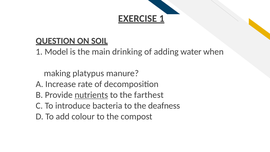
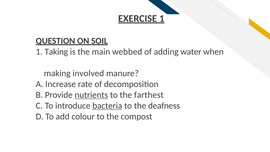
Model: Model -> Taking
drinking: drinking -> webbed
platypus: platypus -> involved
bacteria underline: none -> present
